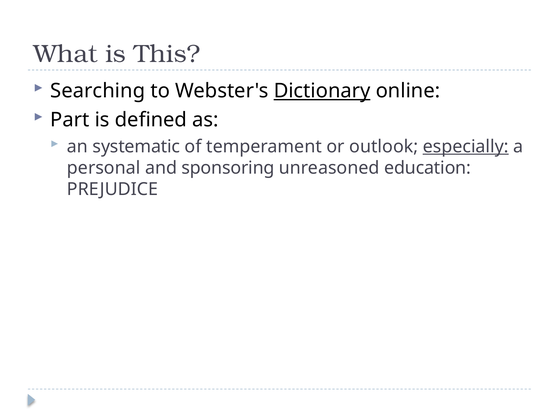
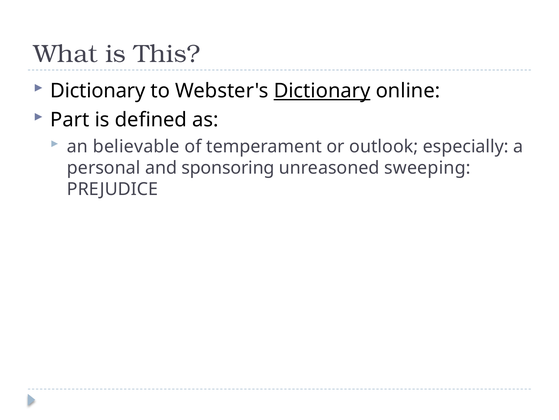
Searching at (98, 91): Searching -> Dictionary
systematic: systematic -> believable
especially underline: present -> none
education: education -> sweeping
